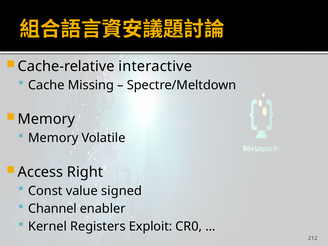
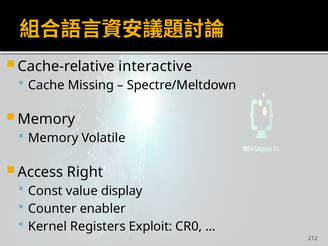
signed: signed -> display
Channel: Channel -> Counter
